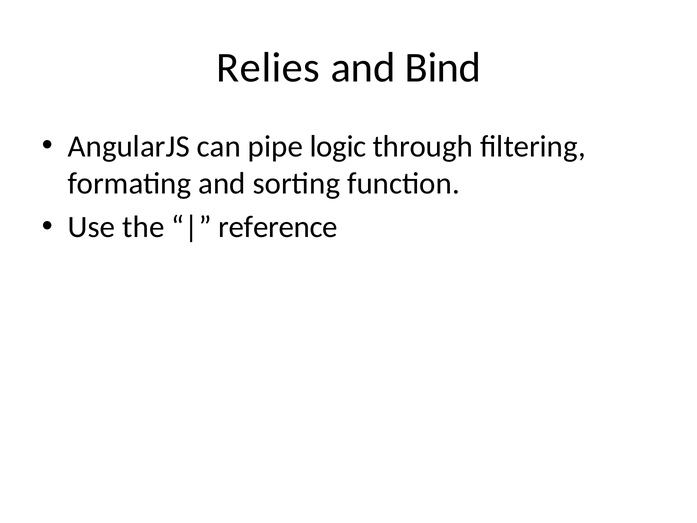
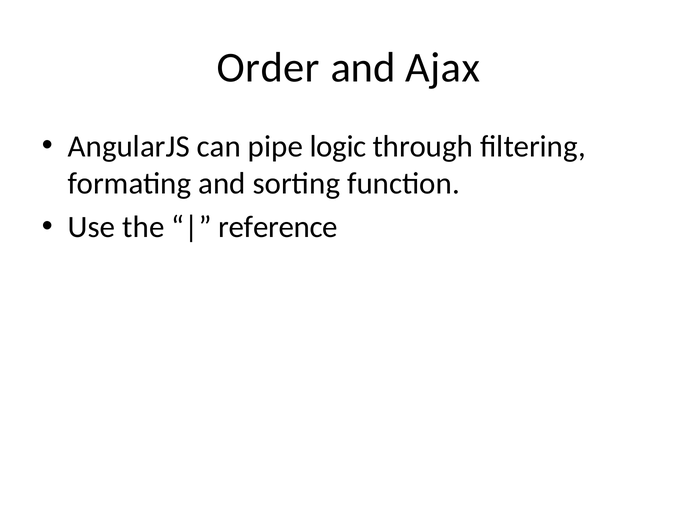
Relies: Relies -> Order
Bind: Bind -> Ajax
